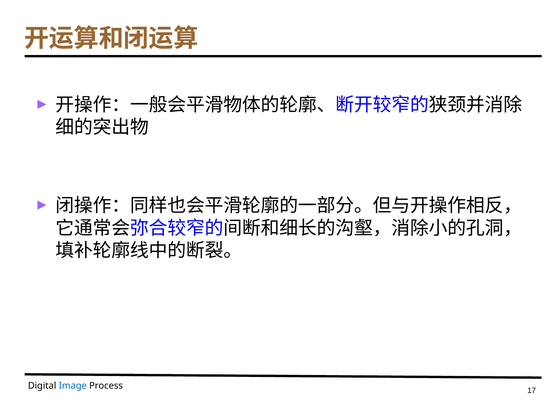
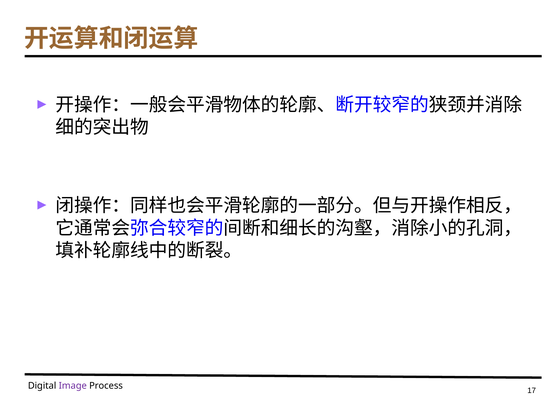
Image colour: blue -> purple
